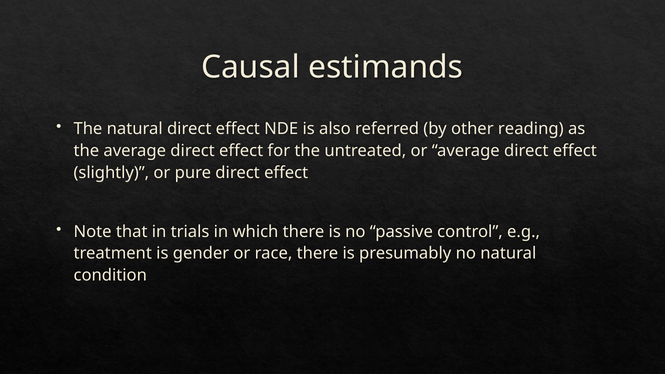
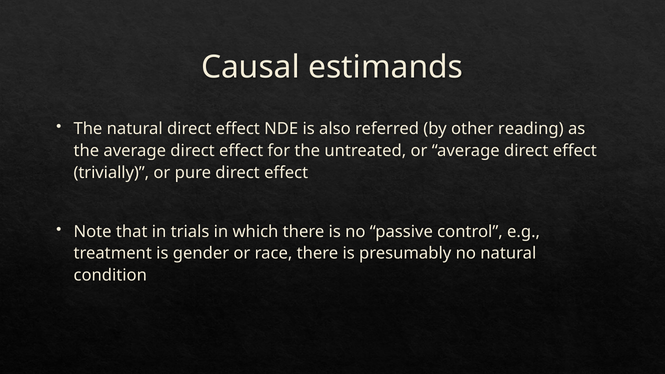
slightly: slightly -> trivially
